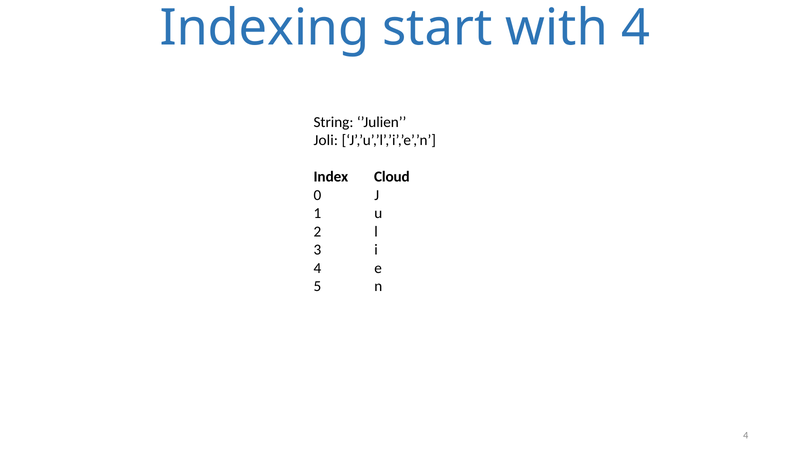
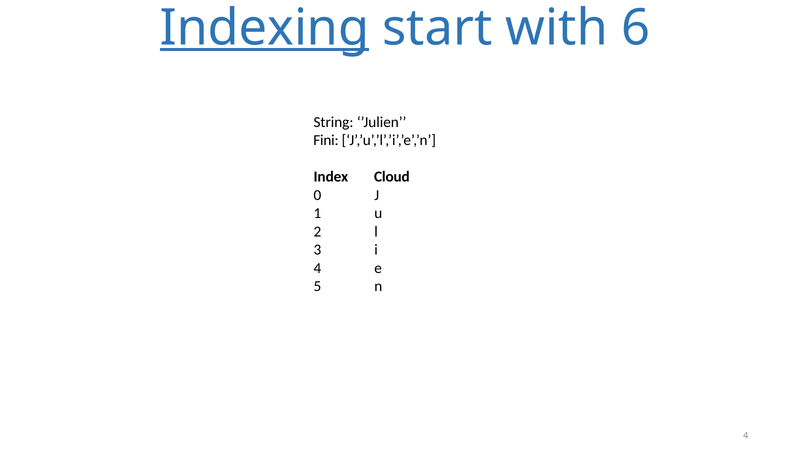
Indexing underline: none -> present
with 4: 4 -> 6
Joli: Joli -> Fini
